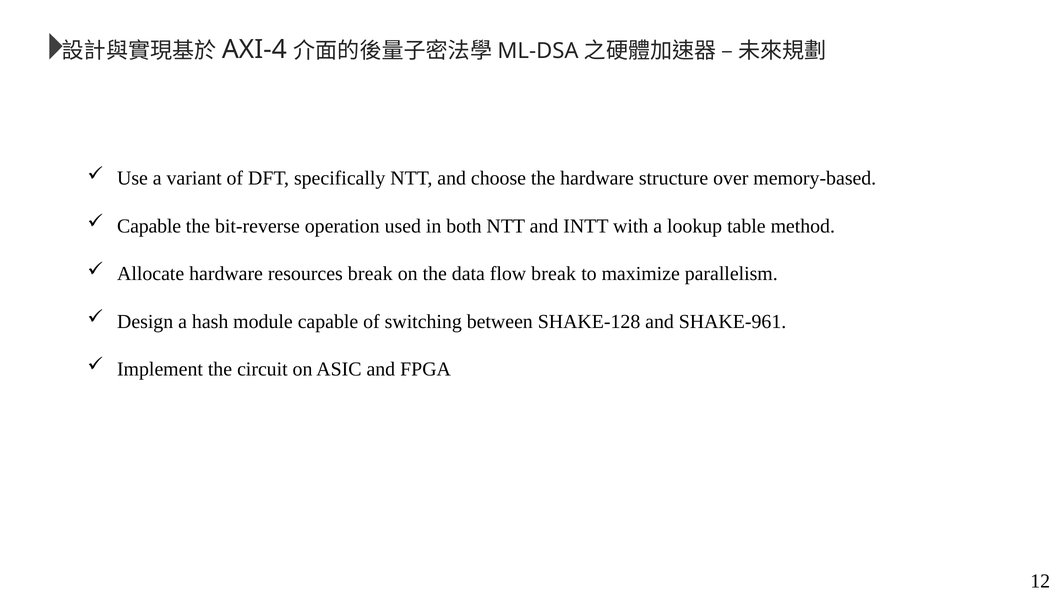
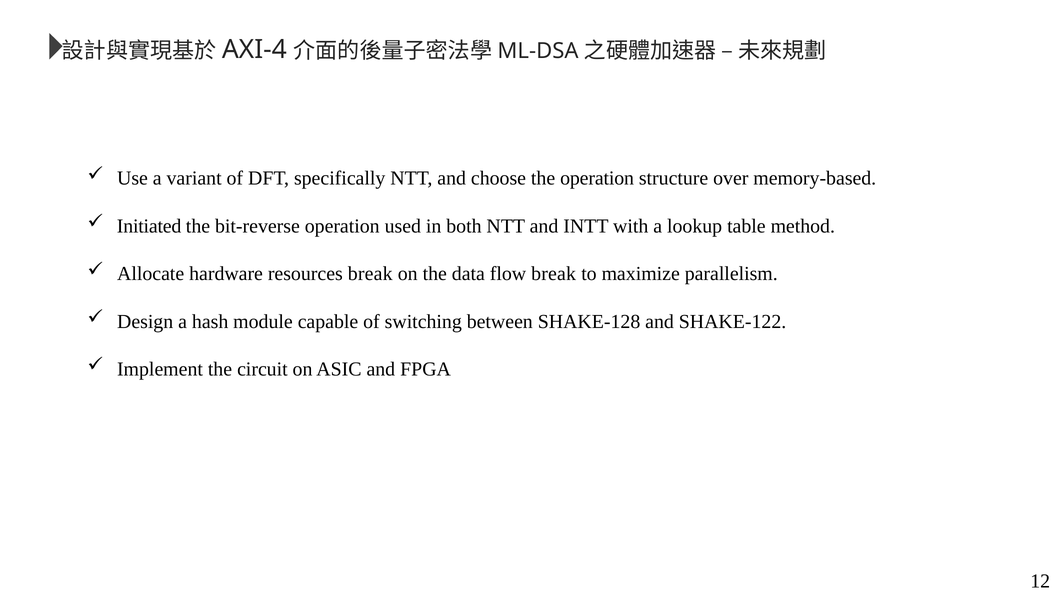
the hardware: hardware -> operation
Capable at (149, 226): Capable -> Initiated
SHAKE-961: SHAKE-961 -> SHAKE-122
